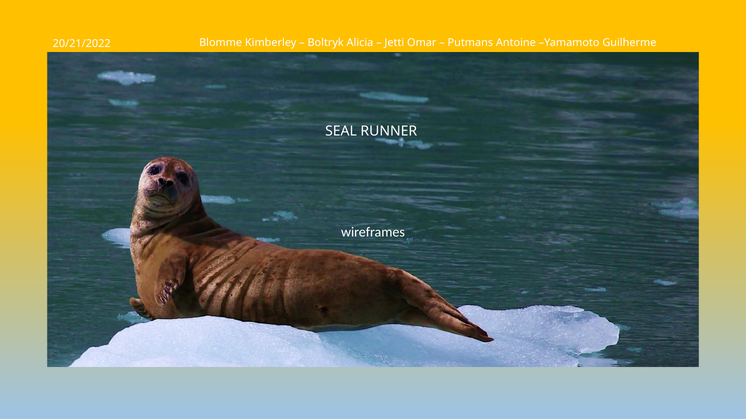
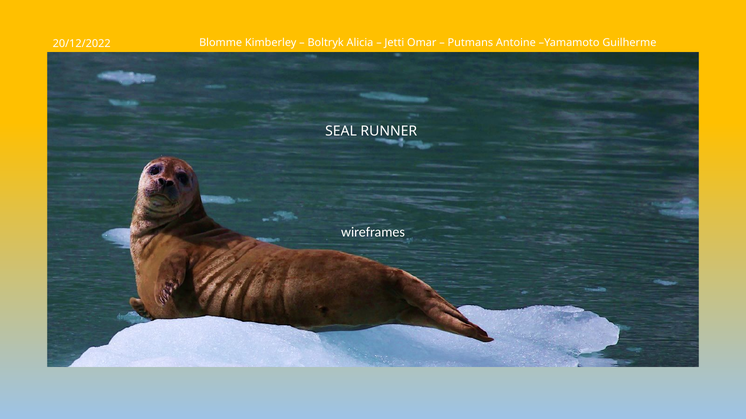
20/21/2022: 20/21/2022 -> 20/12/2022
